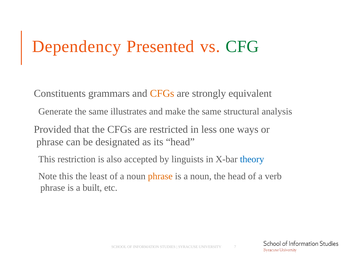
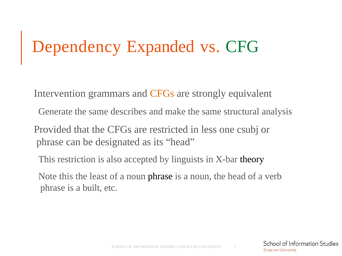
Presented: Presented -> Expanded
Constituents: Constituents -> Intervention
illustrates: illustrates -> describes
ways: ways -> csubj
theory colour: blue -> black
phrase at (160, 177) colour: orange -> black
